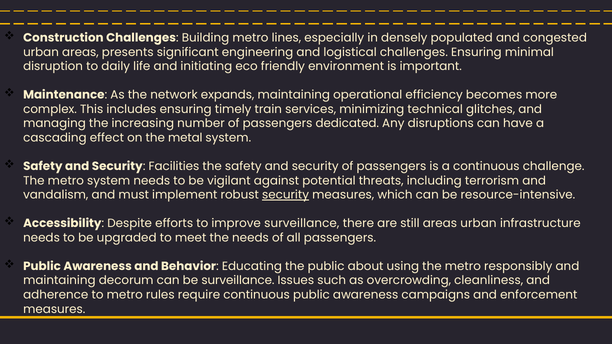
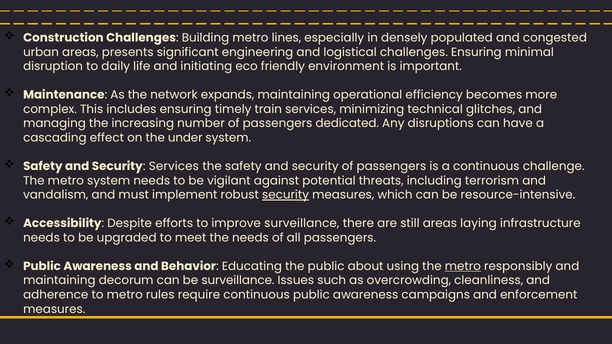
metal: metal -> under
Security Facilities: Facilities -> Services
areas urban: urban -> laying
metro at (463, 266) underline: none -> present
